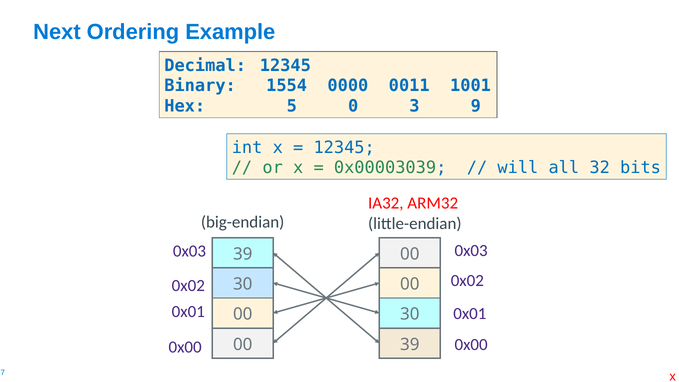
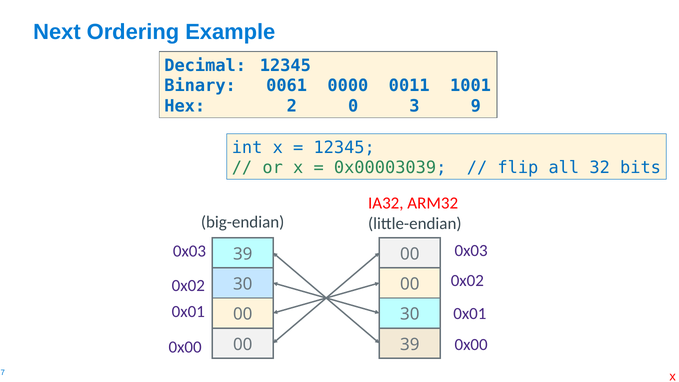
1554: 1554 -> 0061
5: 5 -> 2
will: will -> flip
